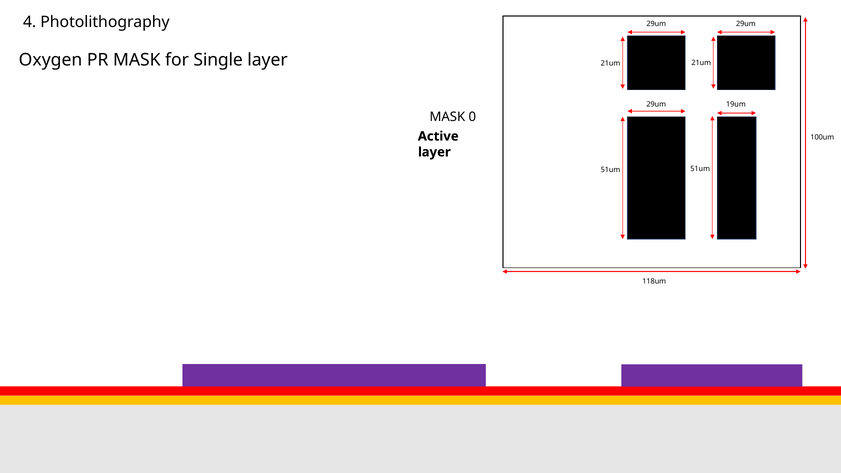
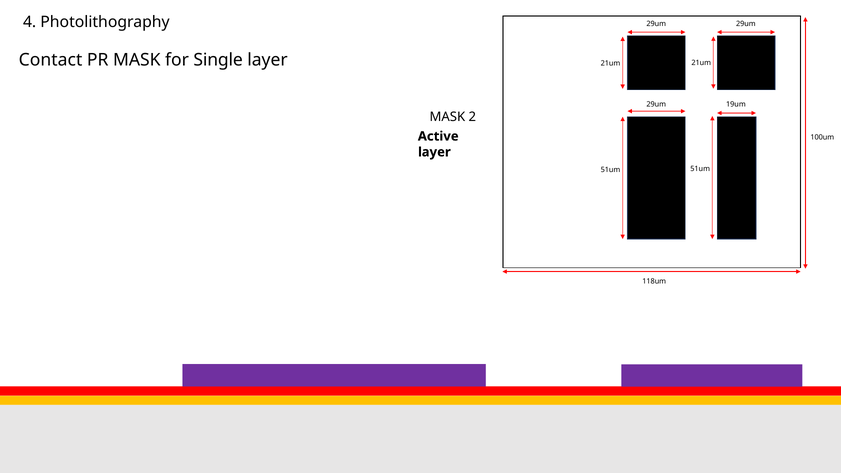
Oxygen: Oxygen -> Contact
0: 0 -> 2
